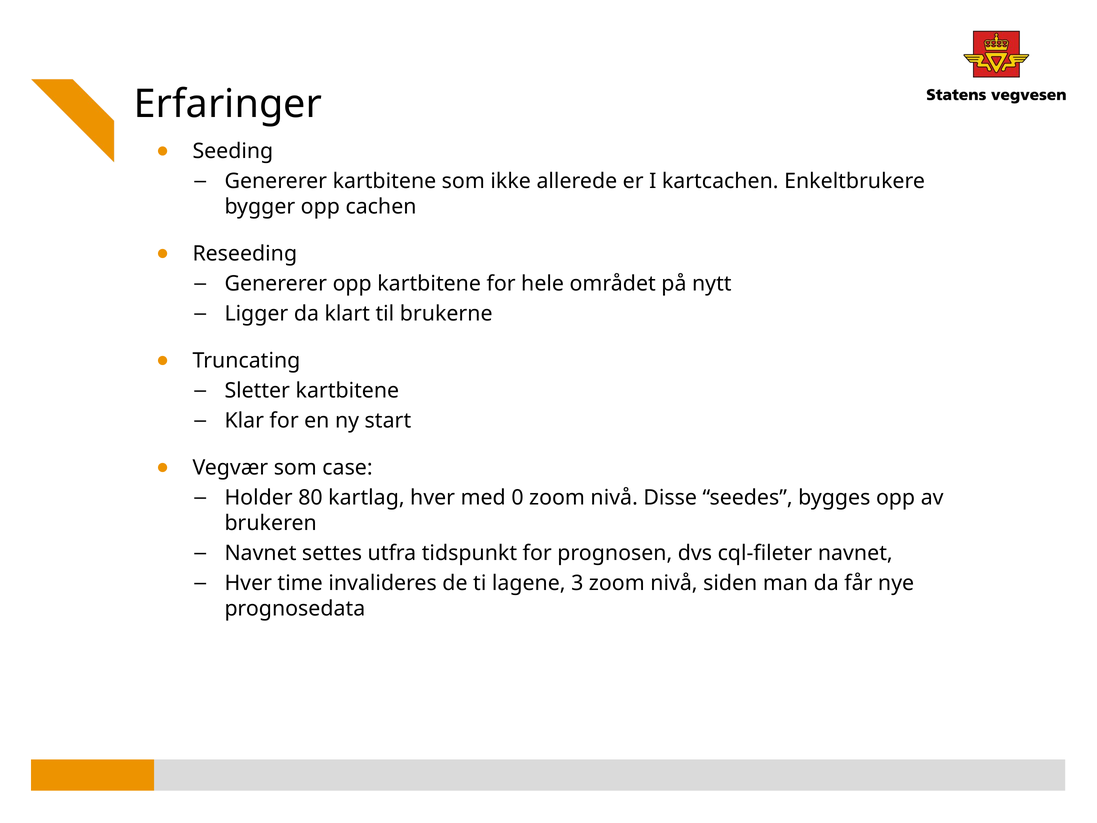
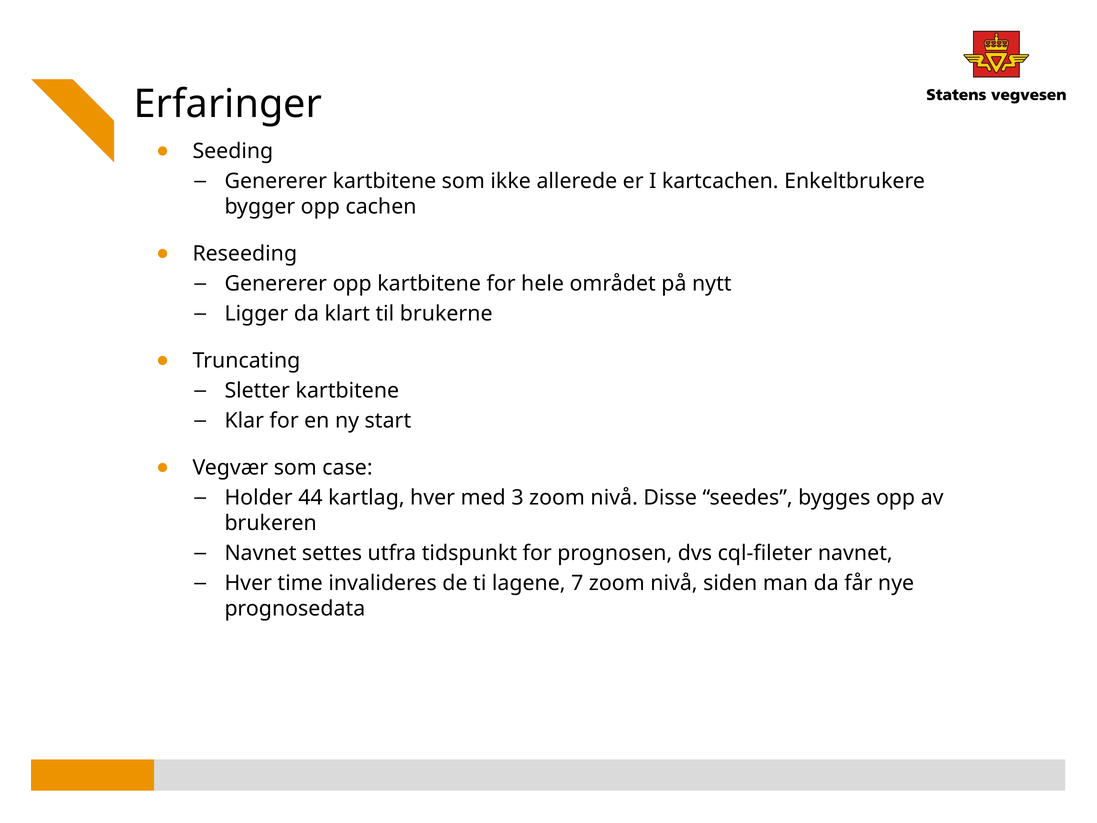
80: 80 -> 44
0: 0 -> 3
3: 3 -> 7
